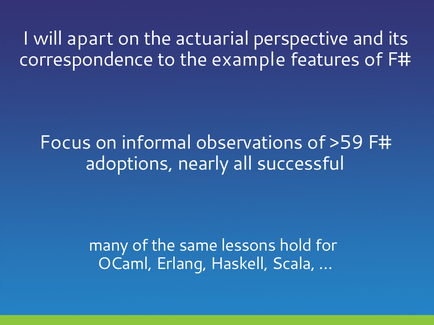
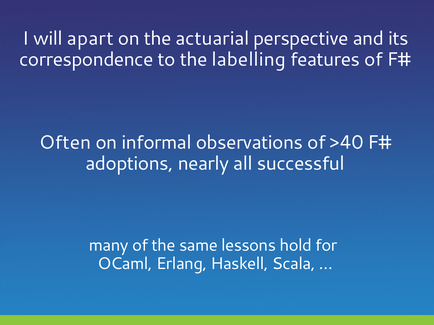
example: example -> labelling
Focus: Focus -> Often
>59: >59 -> >40
